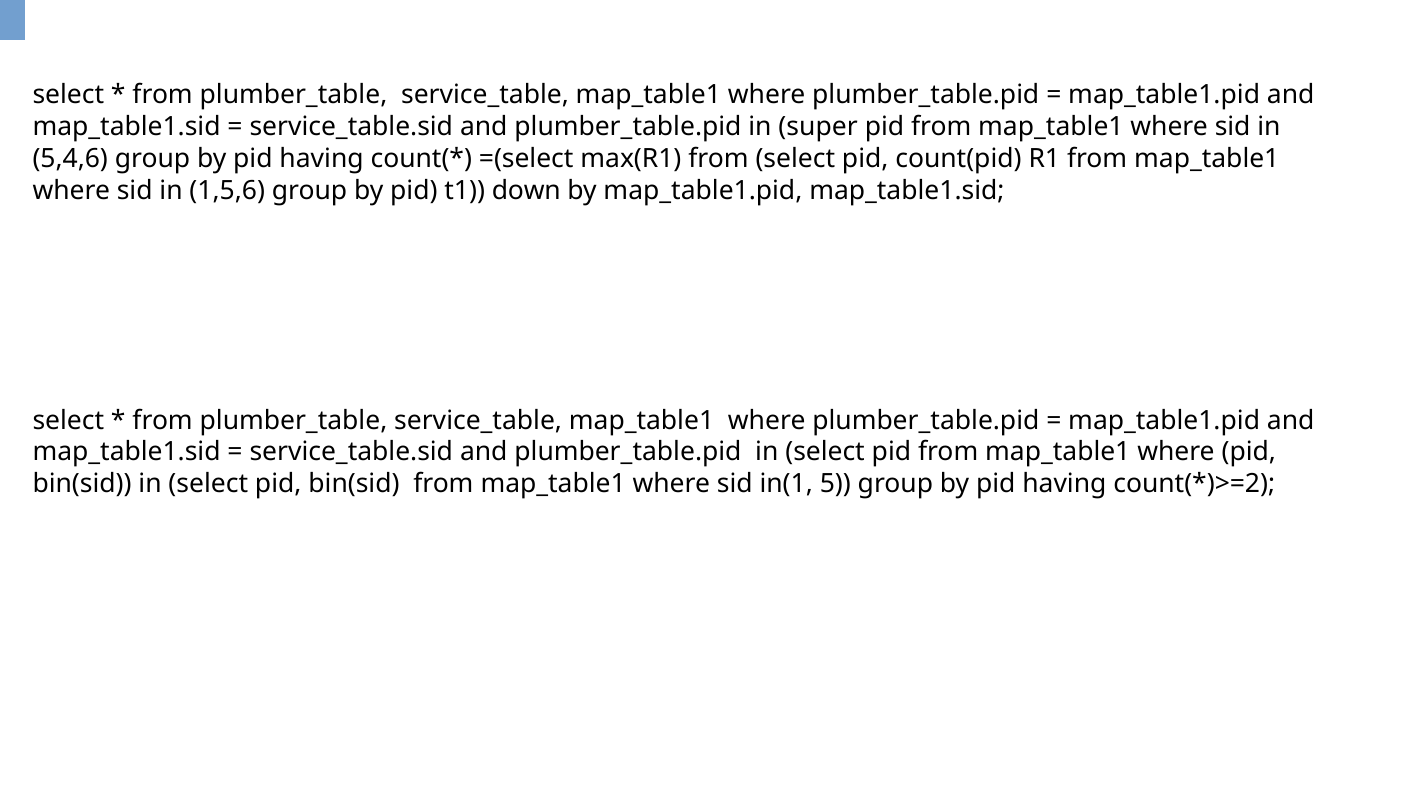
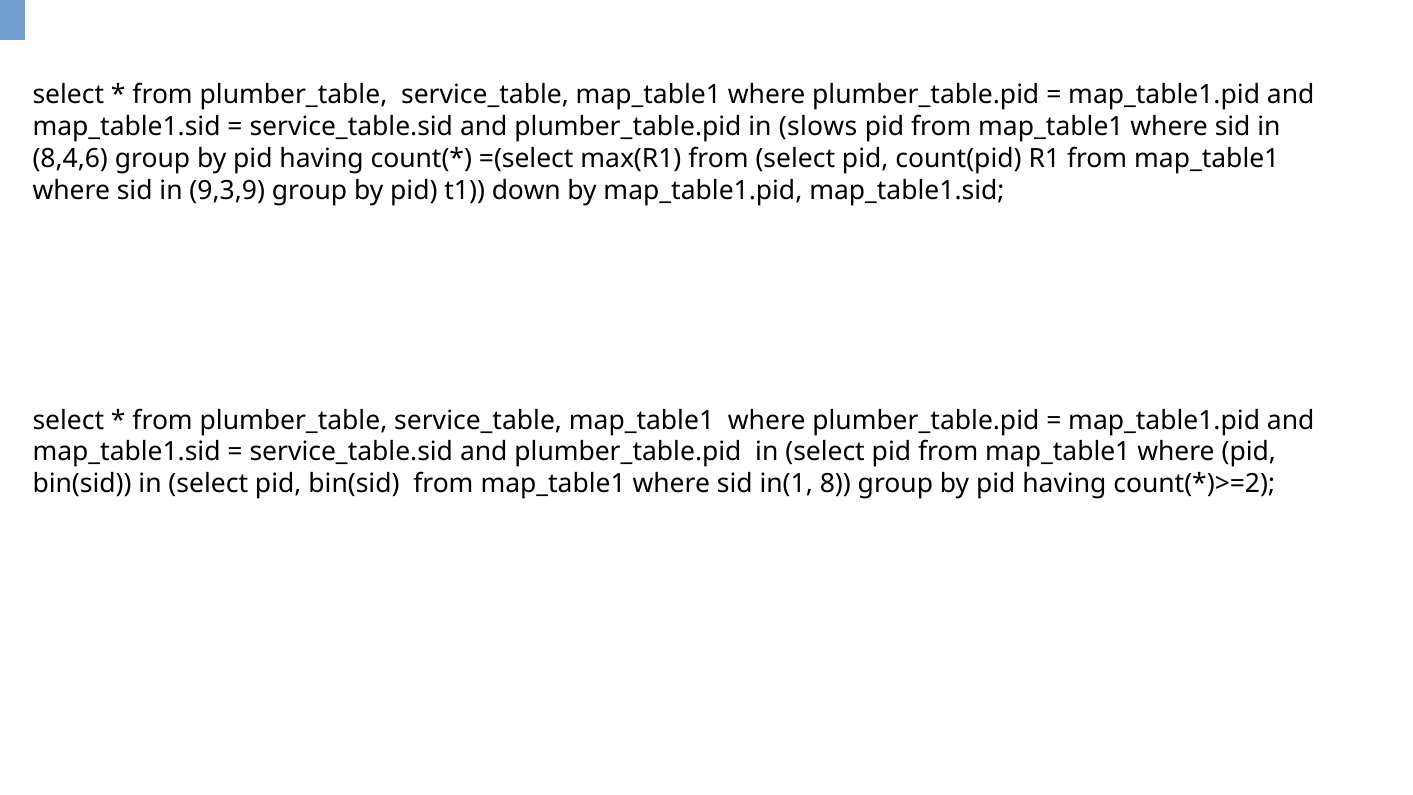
super: super -> slows
5,4,6: 5,4,6 -> 8,4,6
1,5,6: 1,5,6 -> 9,3,9
5: 5 -> 8
